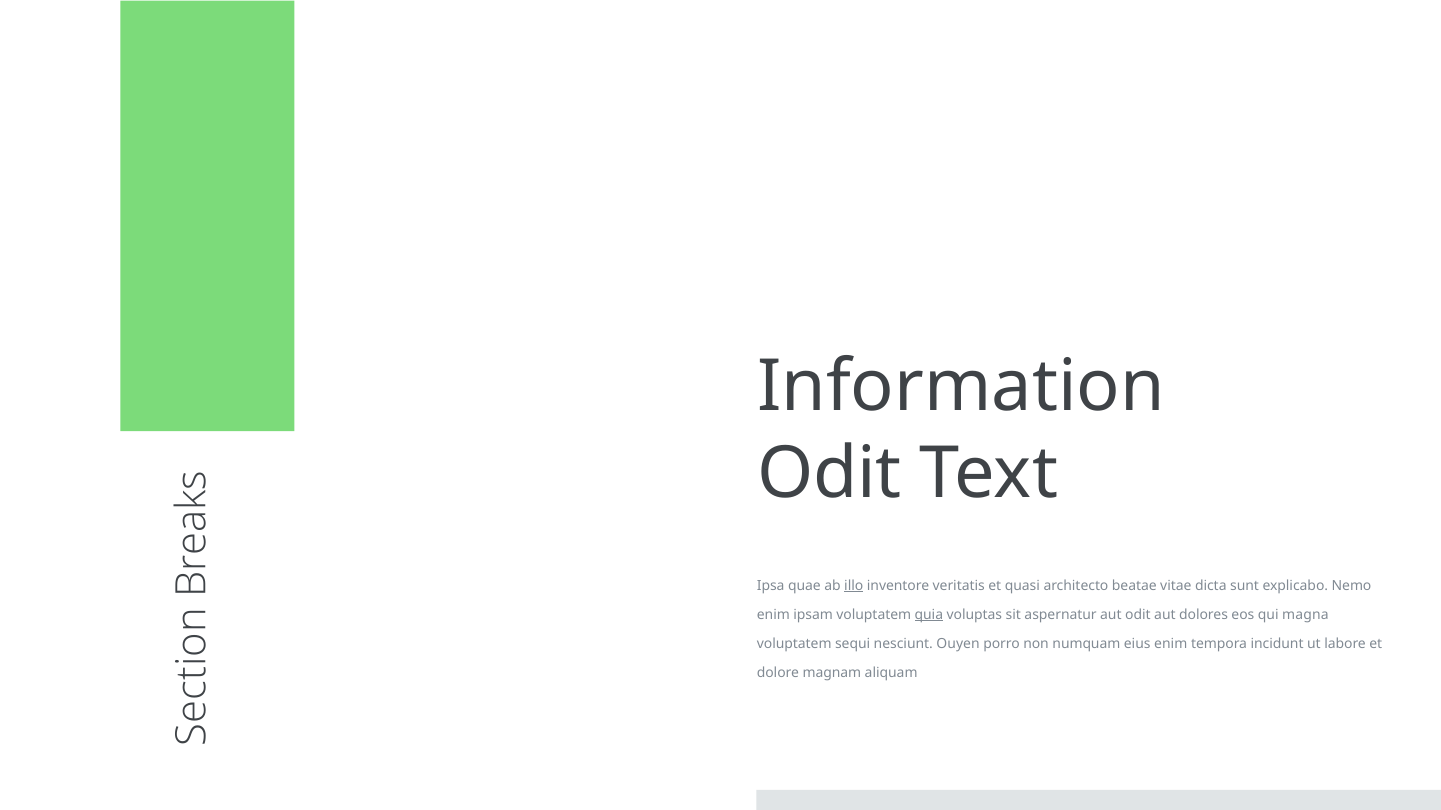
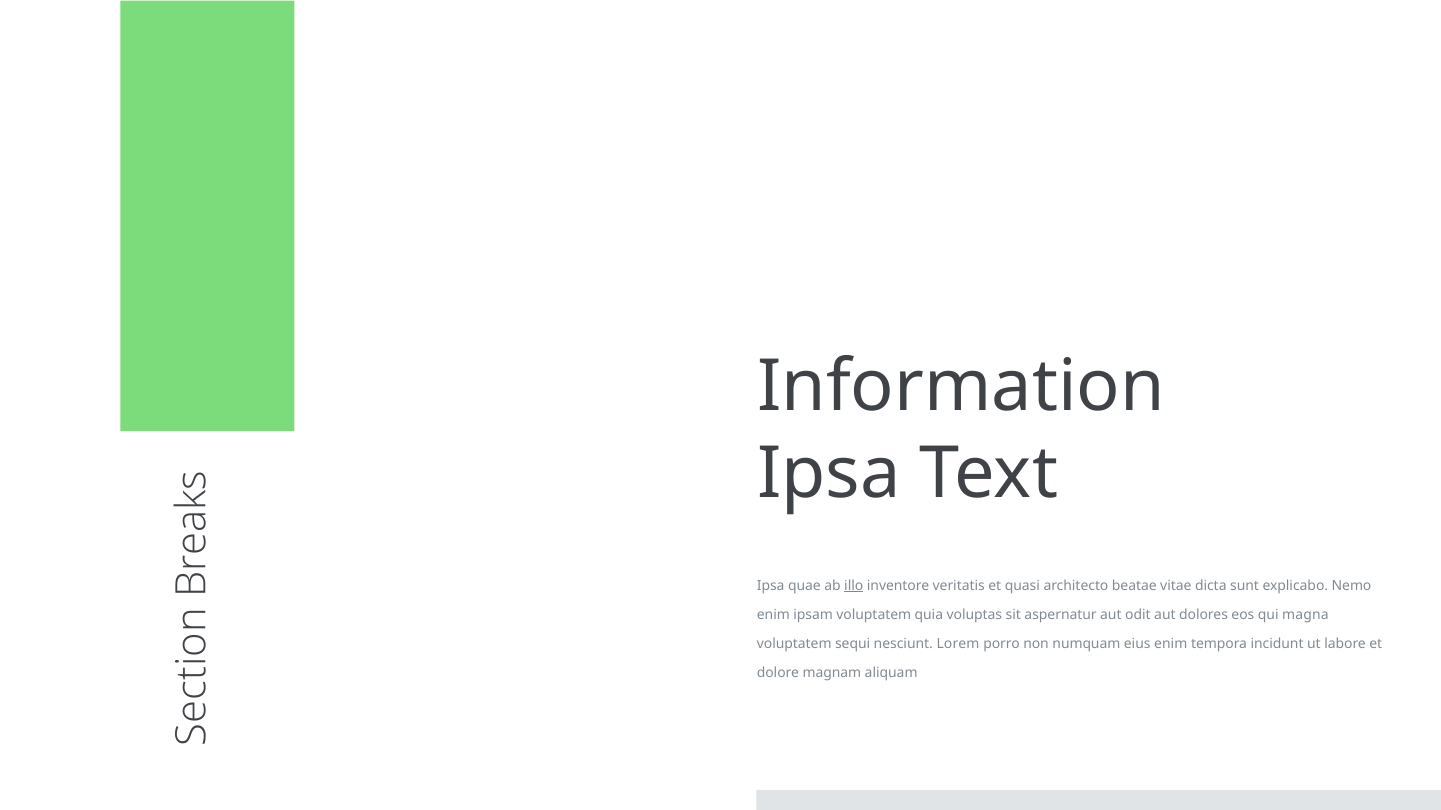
Odit at (829, 474): Odit -> Ipsa
quia underline: present -> none
Ouyen: Ouyen -> Lorem
